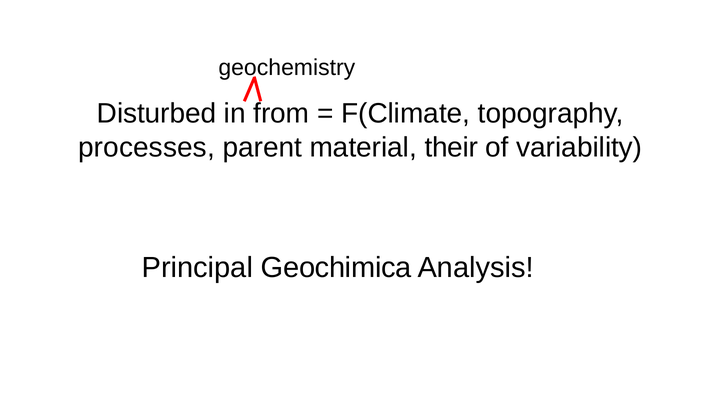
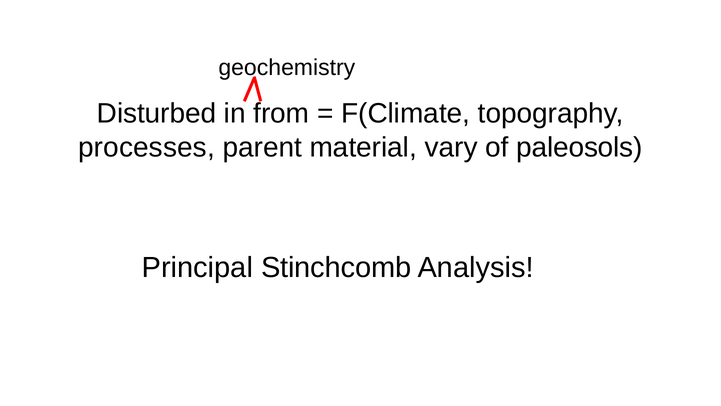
their: their -> vary
variability: variability -> paleosols
Geochimica: Geochimica -> Stinchcomb
